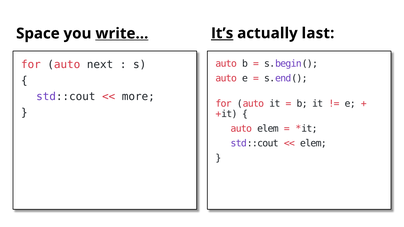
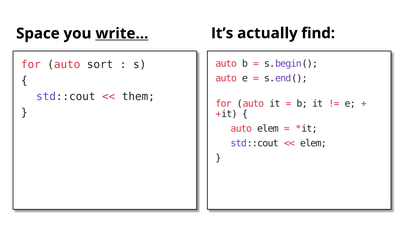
It’s underline: present -> none
last: last -> find
next: next -> sort
more: more -> them
